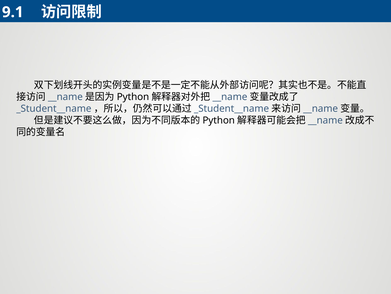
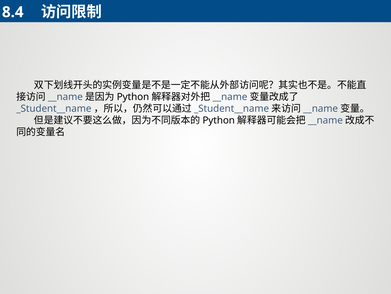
9.1: 9.1 -> 8.4
